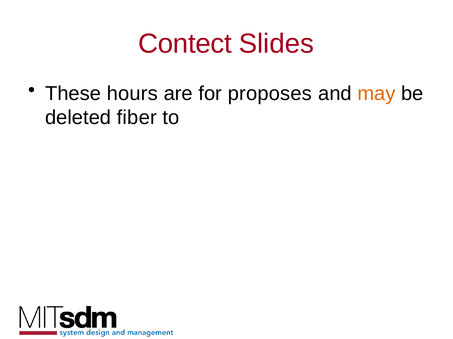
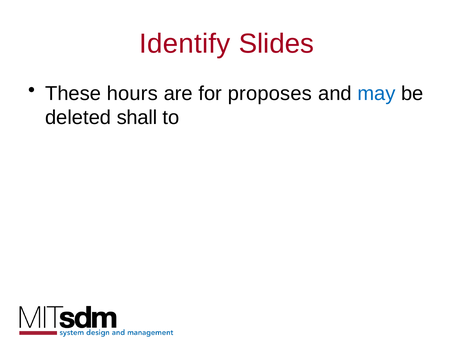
Contect: Contect -> Identify
may colour: orange -> blue
fiber: fiber -> shall
